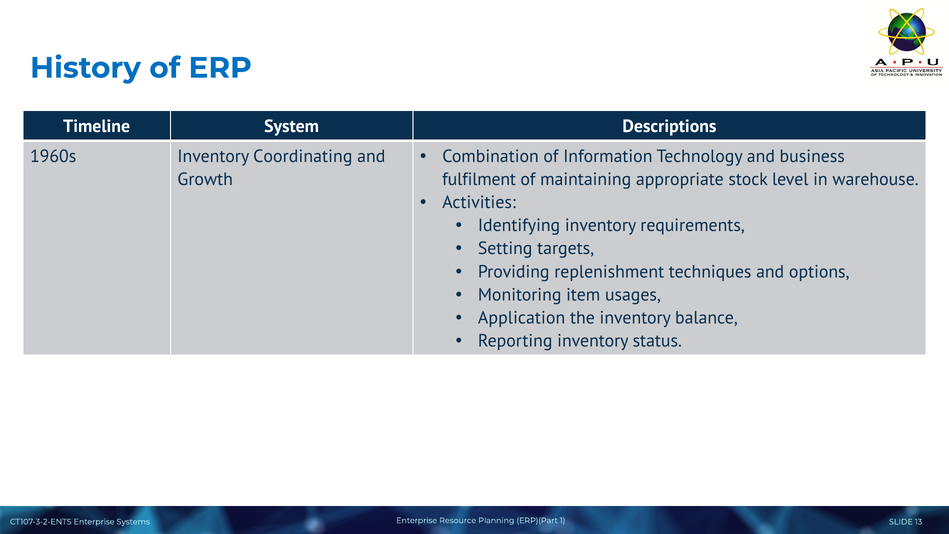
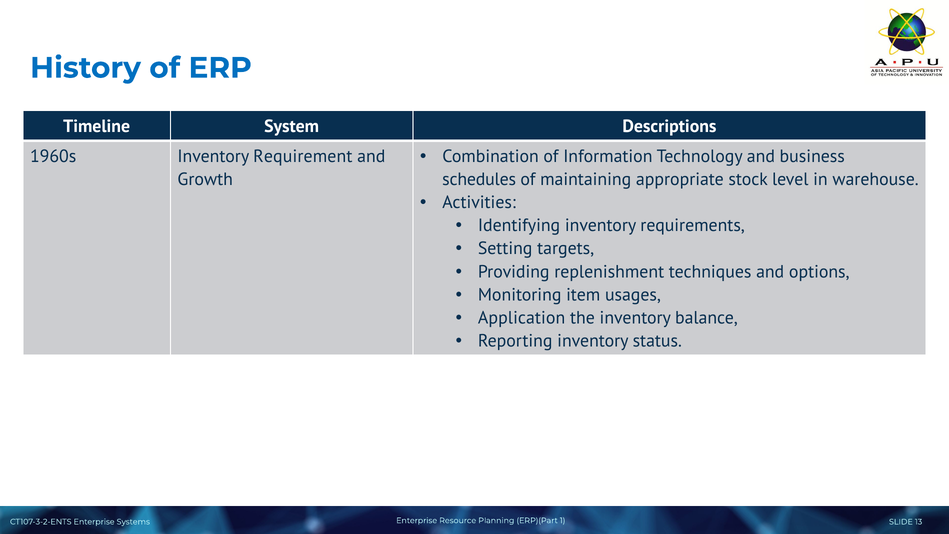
Coordinating: Coordinating -> Requirement
fulfilment: fulfilment -> schedules
